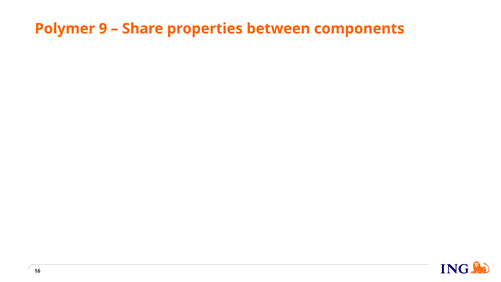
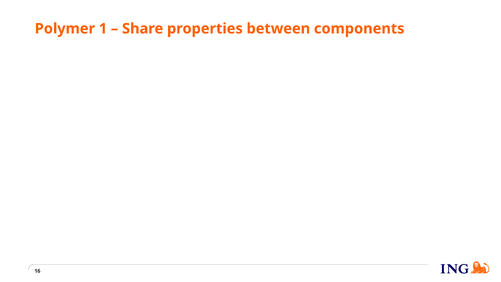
9: 9 -> 1
